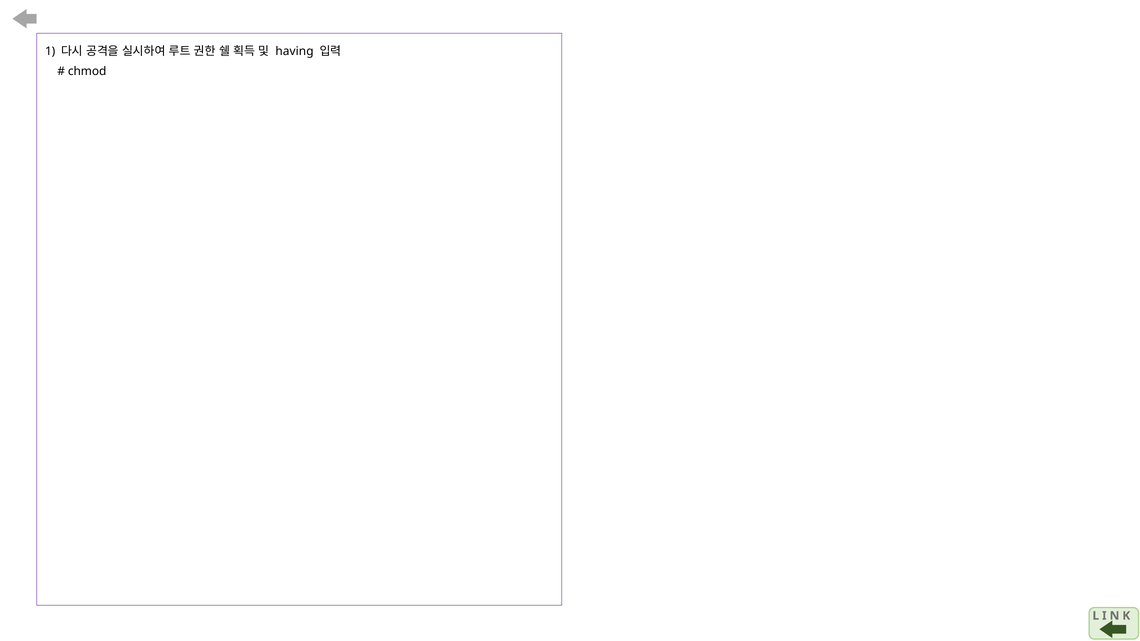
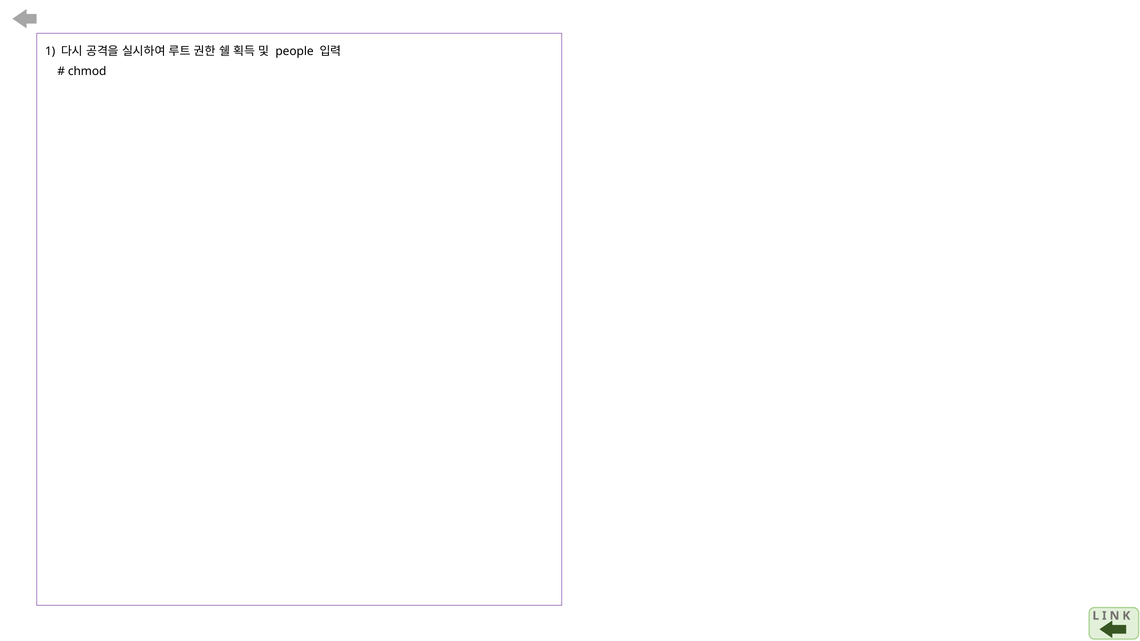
having: having -> people
